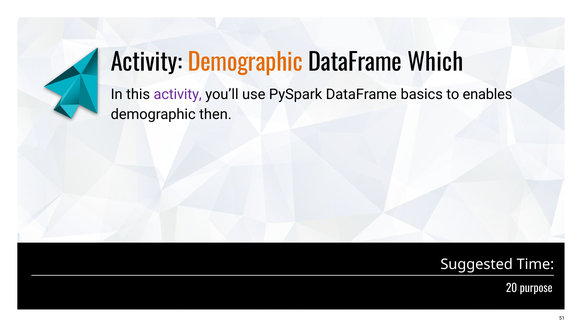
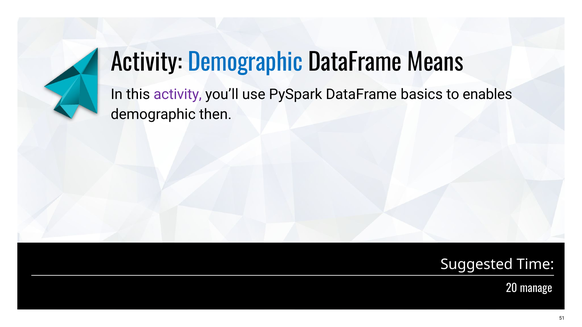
Demographic at (245, 63) colour: orange -> blue
Which: Which -> Means
purpose: purpose -> manage
